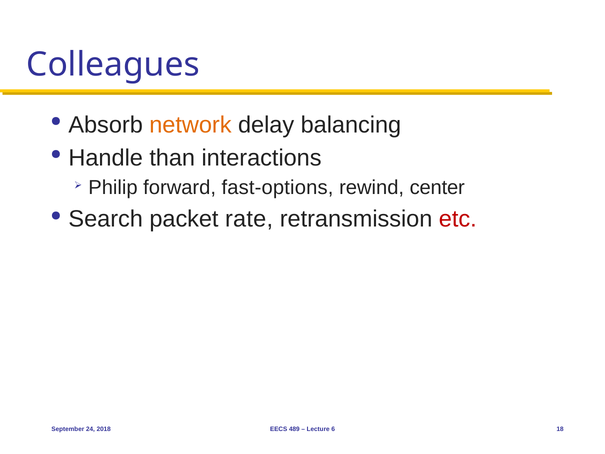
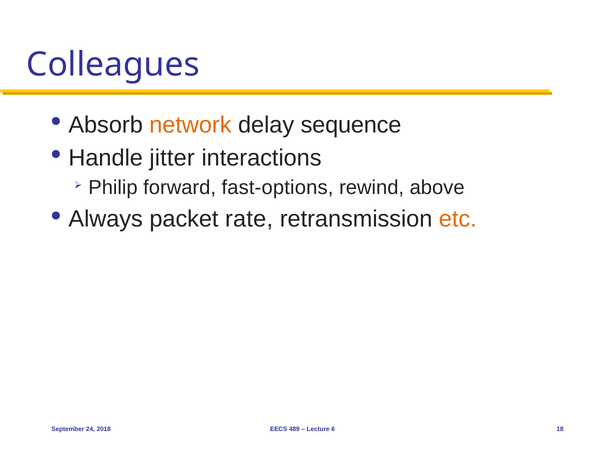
balancing: balancing -> sequence
than: than -> jitter
center: center -> above
Search: Search -> Always
etc colour: red -> orange
